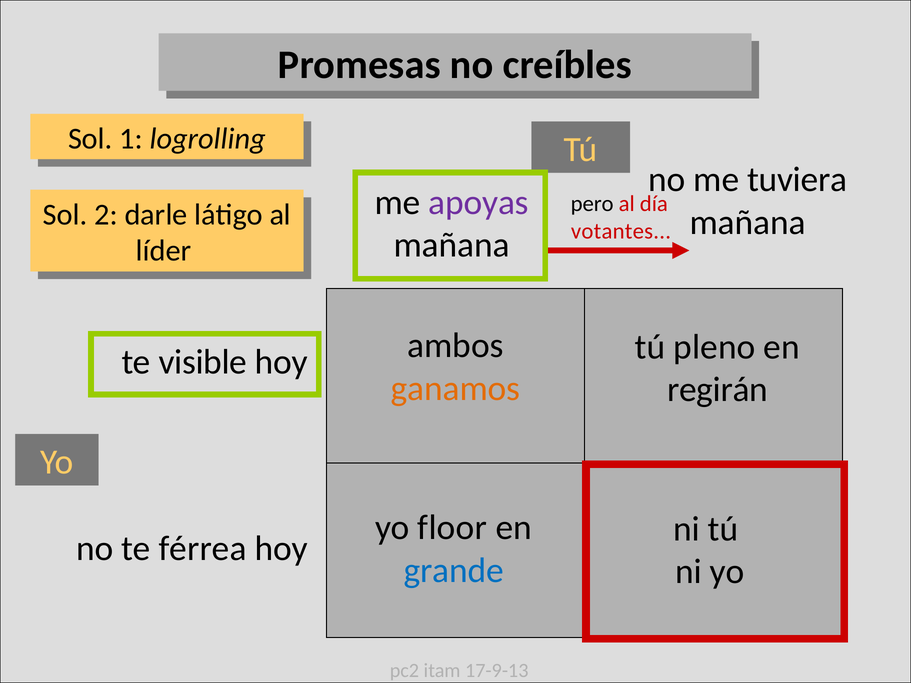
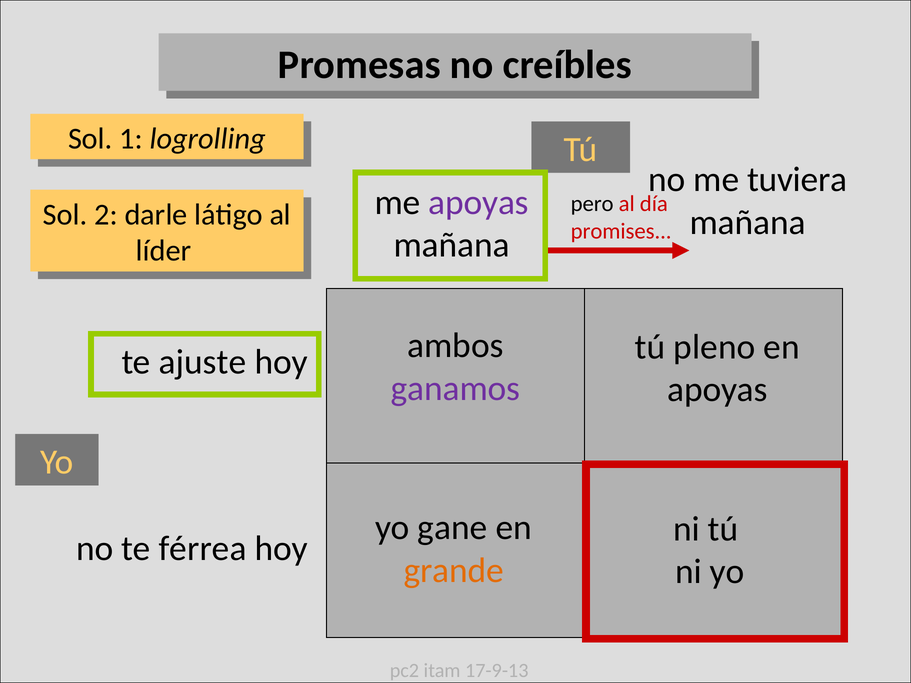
votantes: votantes -> promises
visible: visible -> ajuste
ganamos colour: orange -> purple
regirán at (718, 390): regirán -> apoyas
floor: floor -> gane
grande colour: blue -> orange
